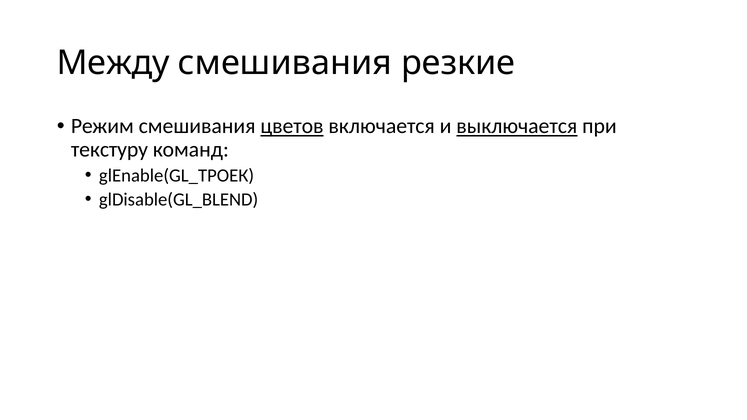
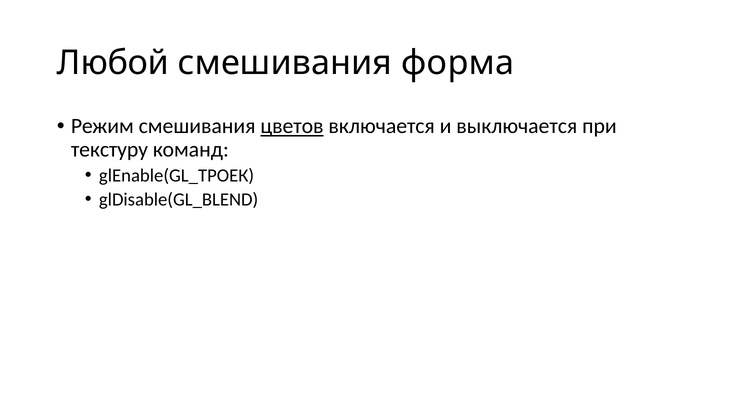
Между: Между -> Любой
резкие: резкие -> форма
выключается underline: present -> none
